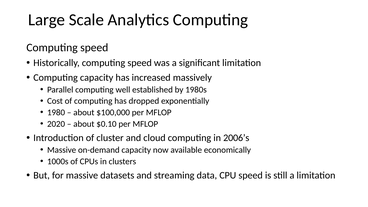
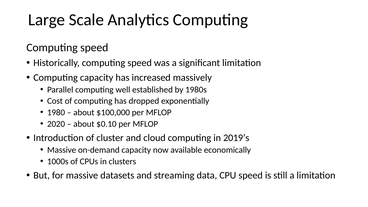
2006’s: 2006’s -> 2019’s
